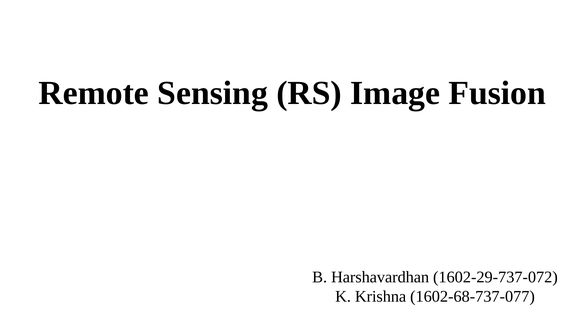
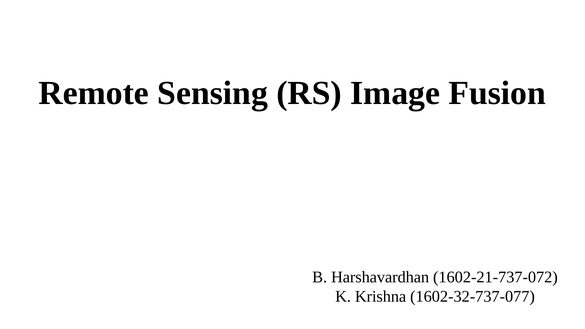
1602-29-737-072: 1602-29-737-072 -> 1602-21-737-072
1602-68-737-077: 1602-68-737-077 -> 1602-32-737-077
